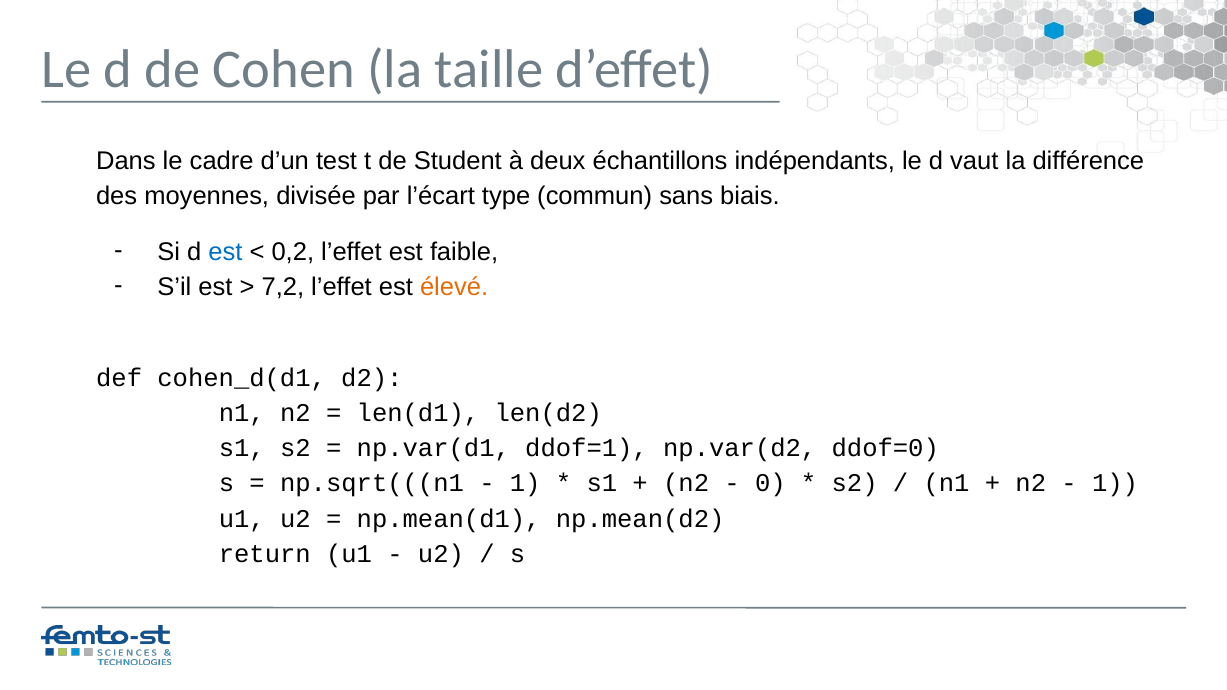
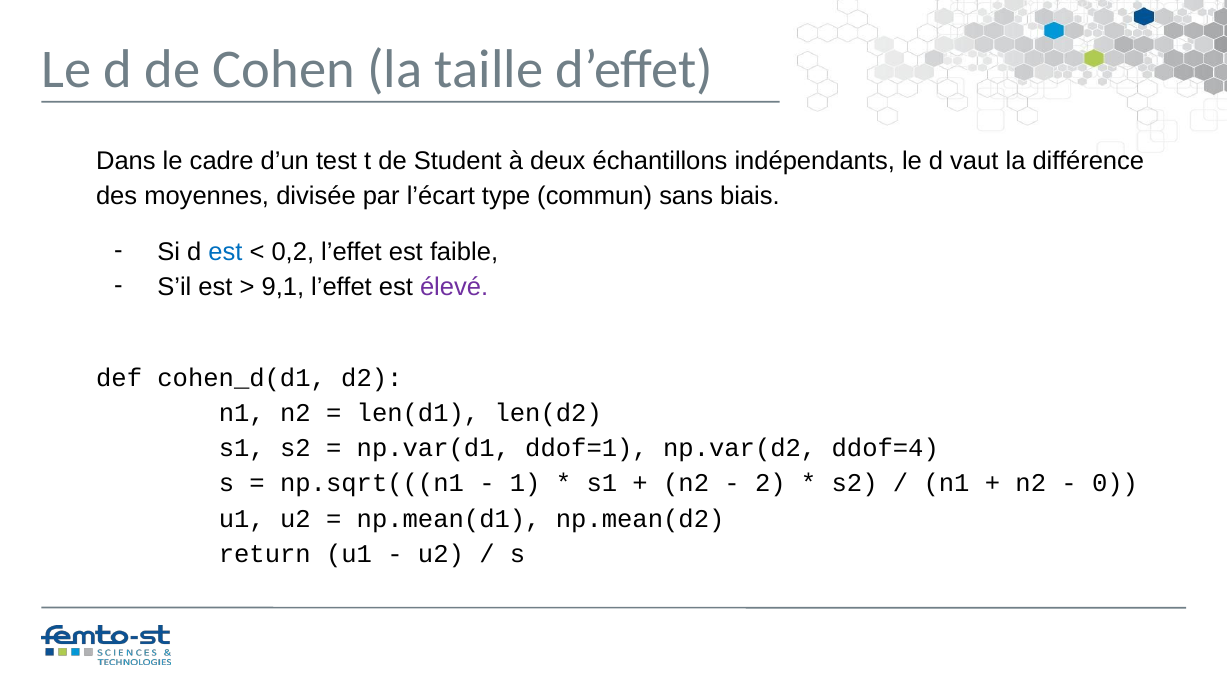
7,2: 7,2 -> 9,1
élevé colour: orange -> purple
ddof=0: ddof=0 -> ddof=4
0: 0 -> 2
1 at (1115, 484): 1 -> 0
